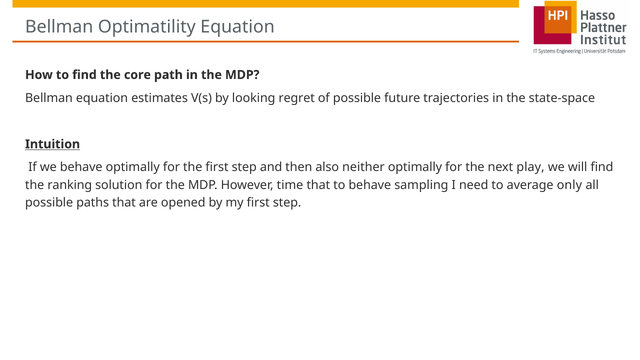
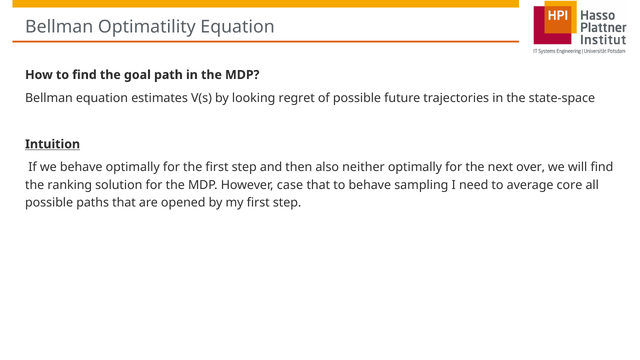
core: core -> goal
play: play -> over
time: time -> case
only: only -> core
